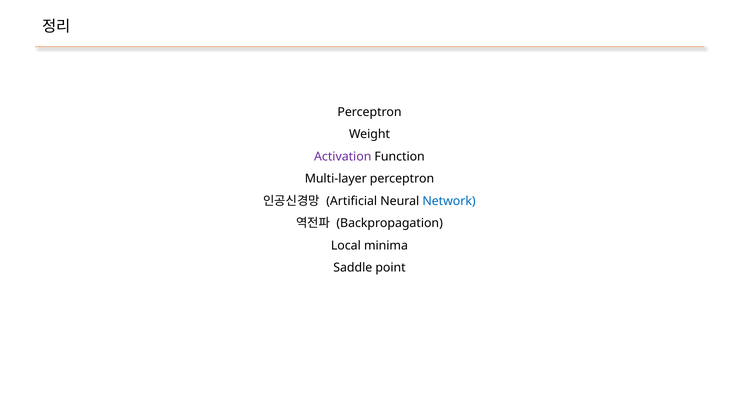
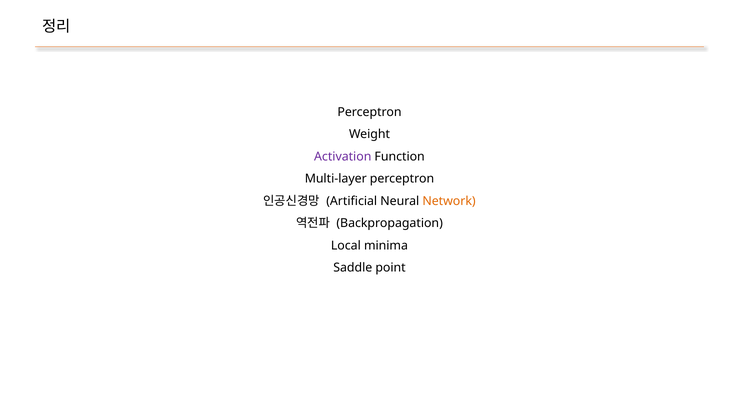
Network colour: blue -> orange
